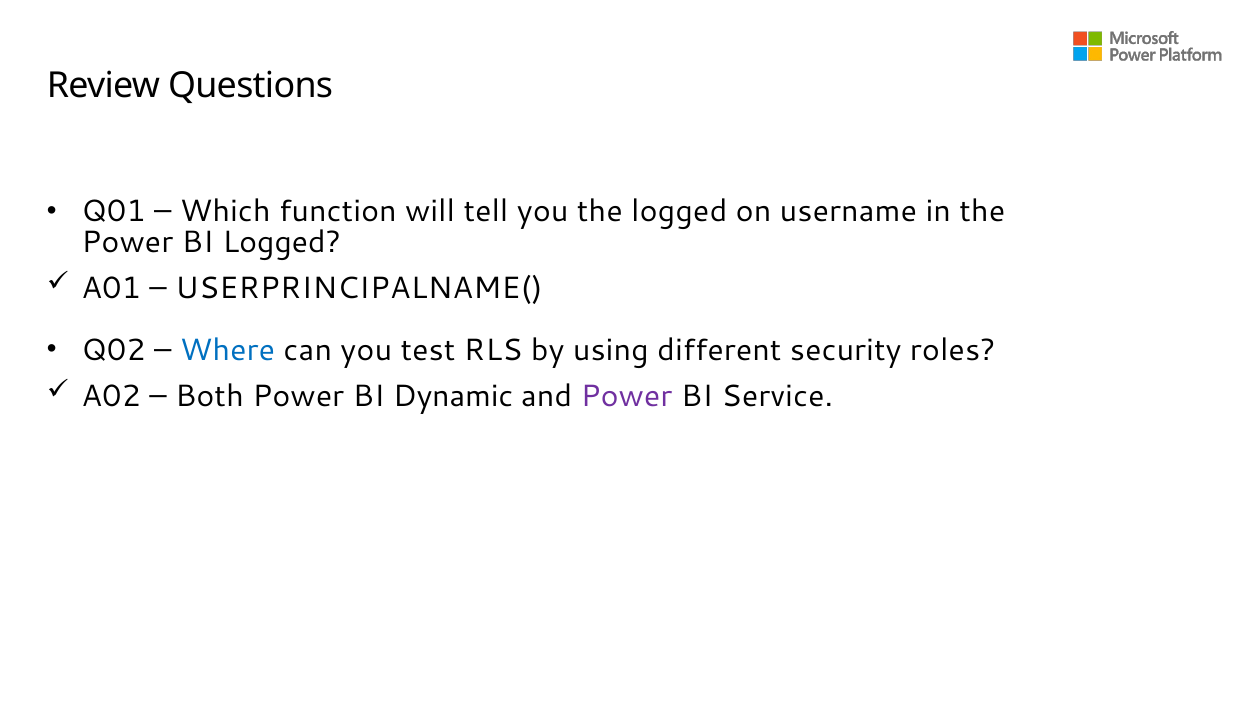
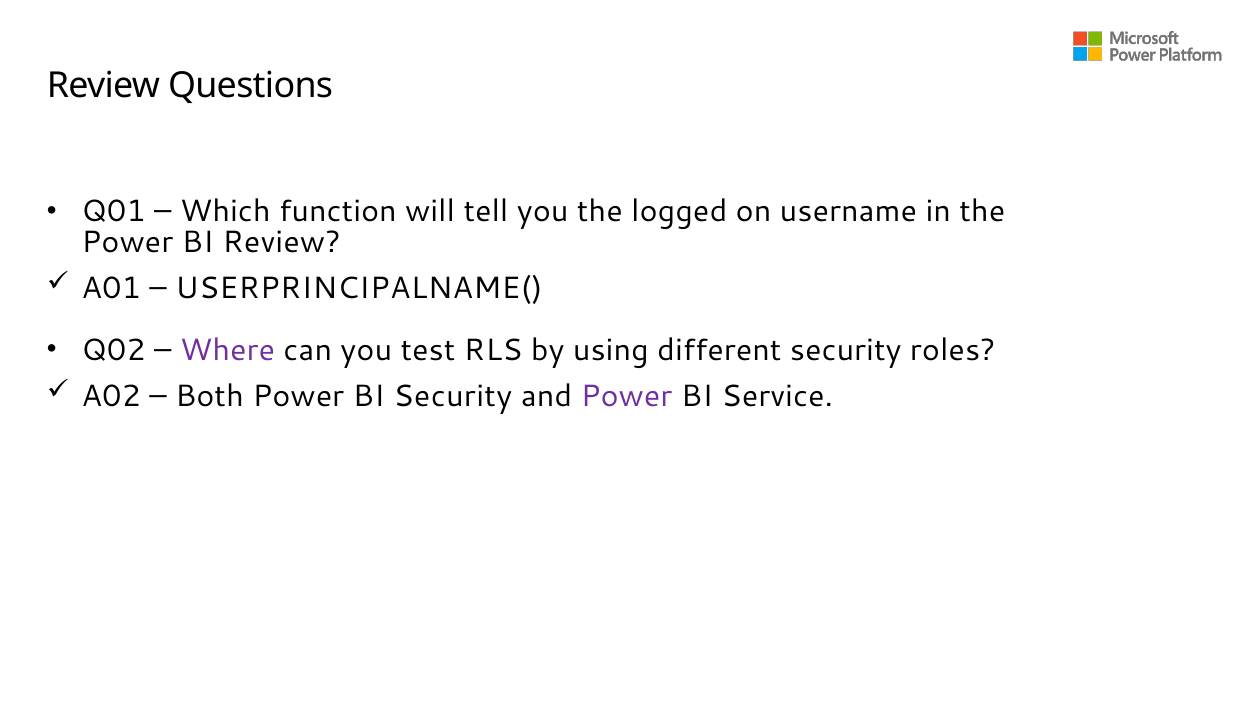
BI Logged: Logged -> Review
Where colour: blue -> purple
BI Dynamic: Dynamic -> Security
